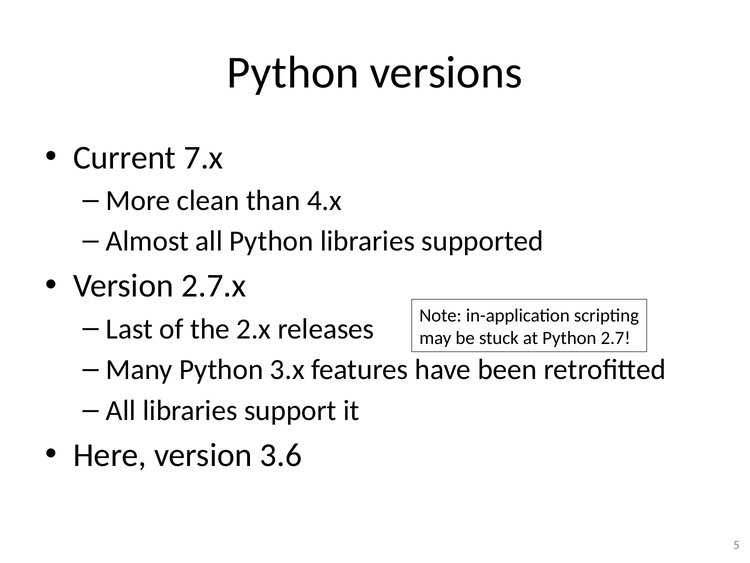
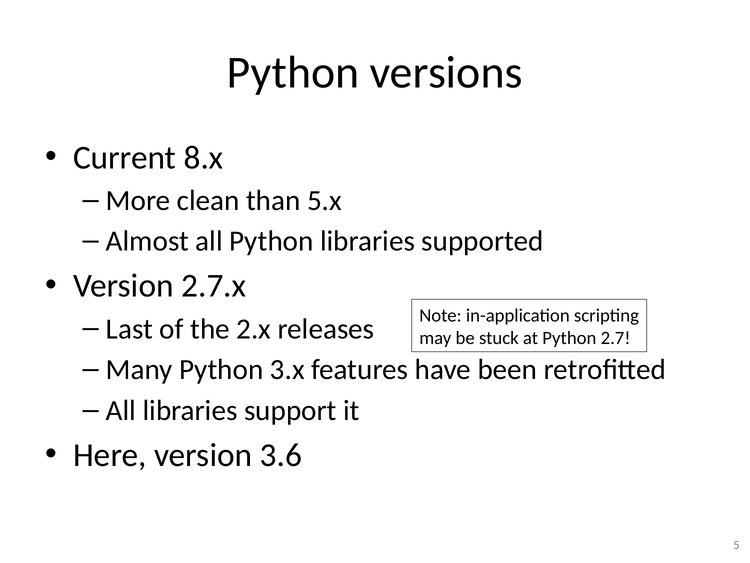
7.x: 7.x -> 8.x
4.x: 4.x -> 5.x
